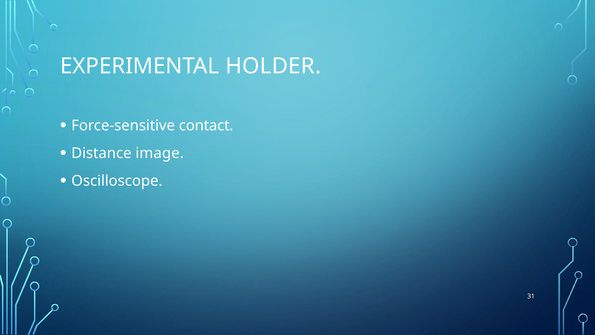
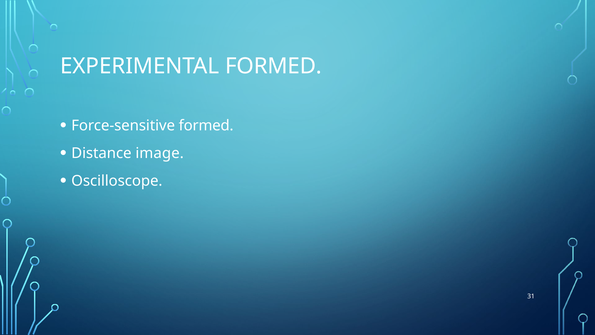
EXPERIMENTAL HOLDER: HOLDER -> FORMED
Force-sensitive contact: contact -> formed
